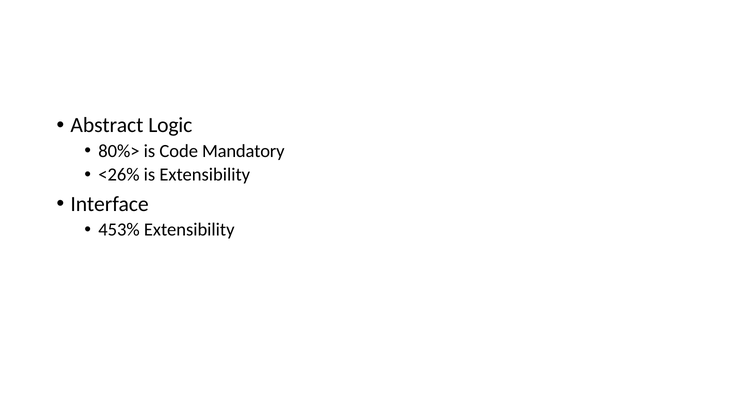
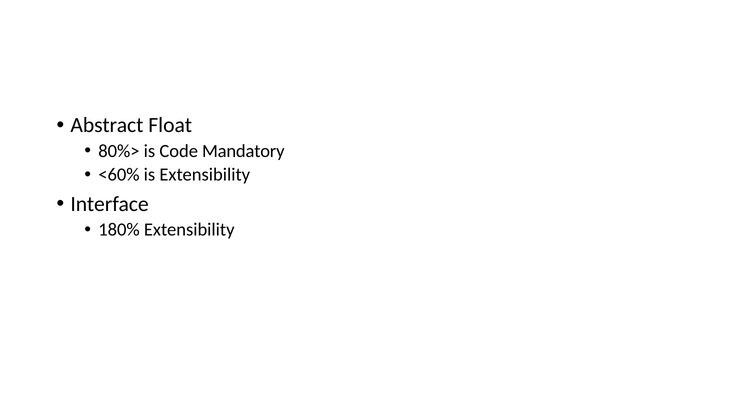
Logic: Logic -> Float
<26%: <26% -> <60%
453%: 453% -> 180%
